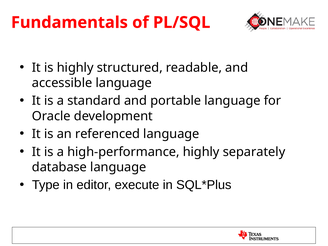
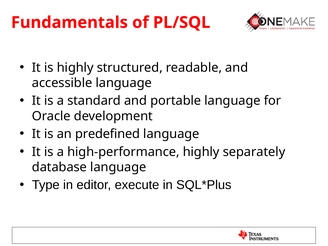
referenced: referenced -> predefined
